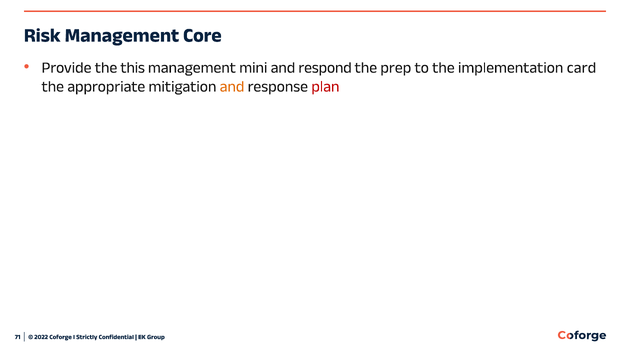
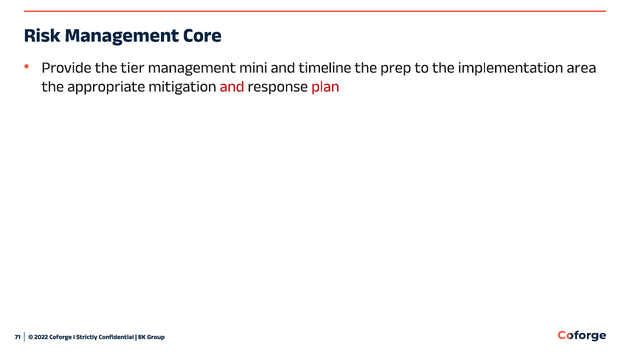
this: this -> tier
respond: respond -> timeline
card: card -> area
and at (232, 86) colour: orange -> red
